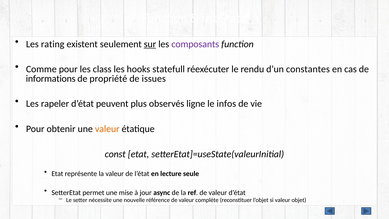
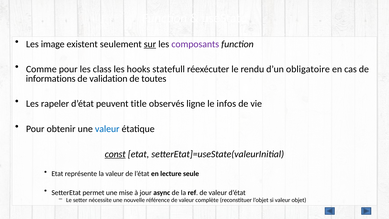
rating: rating -> image
constantes: constantes -> obligatoire
propriété: propriété -> validation
issues: issues -> toutes
plus: plus -> title
valeur at (107, 129) colour: orange -> blue
const underline: none -> present
